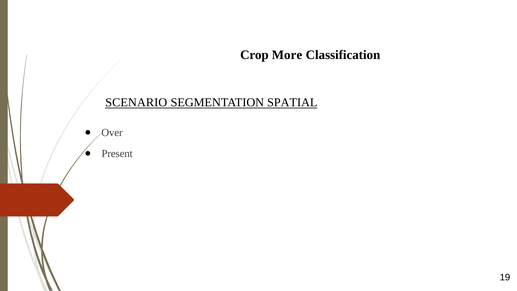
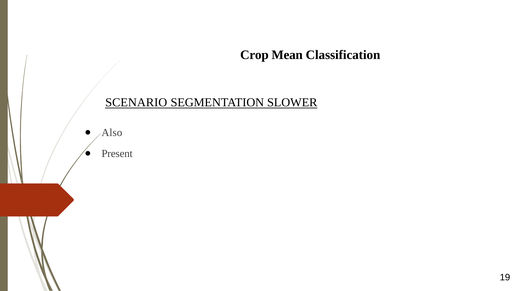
More: More -> Mean
SPATIAL: SPATIAL -> SLOWER
Over: Over -> Also
